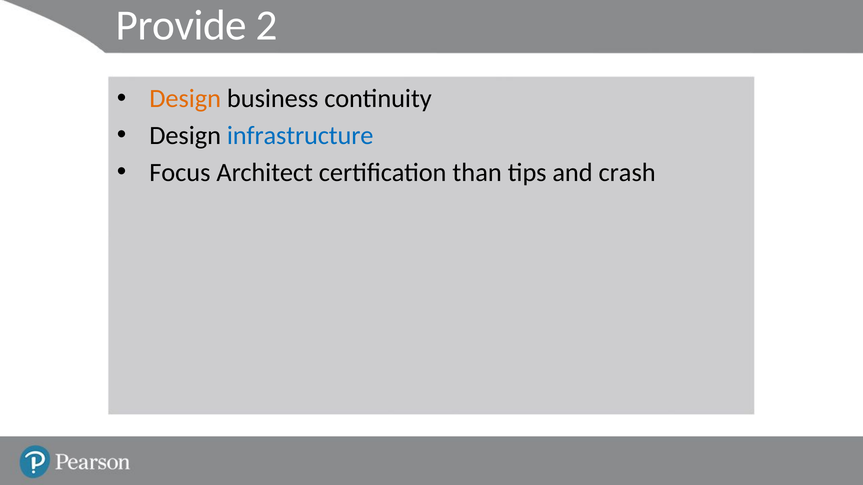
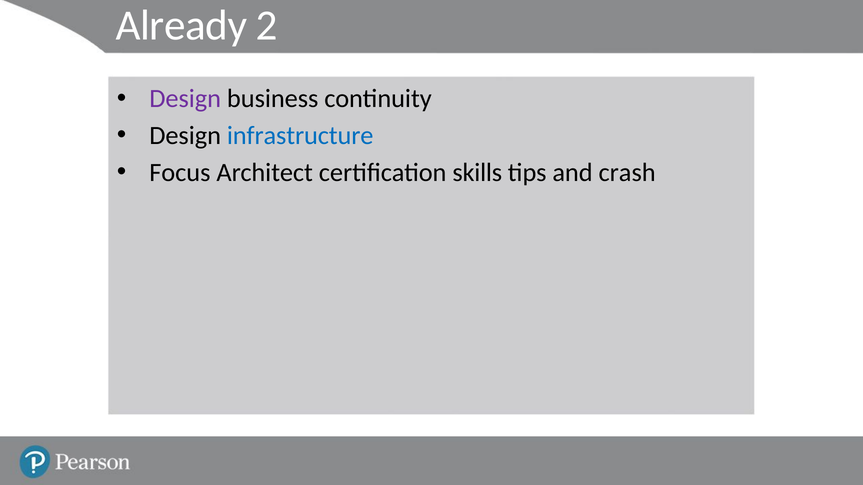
Provide: Provide -> Already
Design at (185, 99) colour: orange -> purple
than: than -> skills
